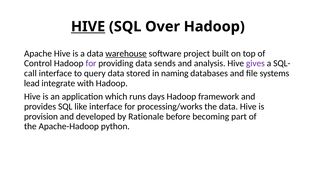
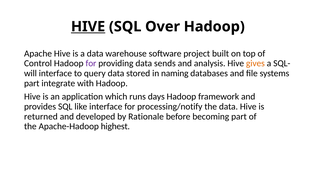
warehouse underline: present -> none
gives colour: purple -> orange
call: call -> will
lead at (32, 83): lead -> part
processing/works: processing/works -> processing/notify
provision: provision -> returned
python: python -> highest
